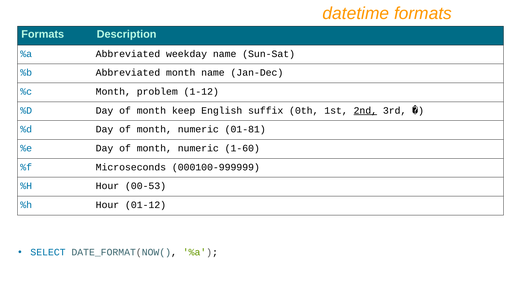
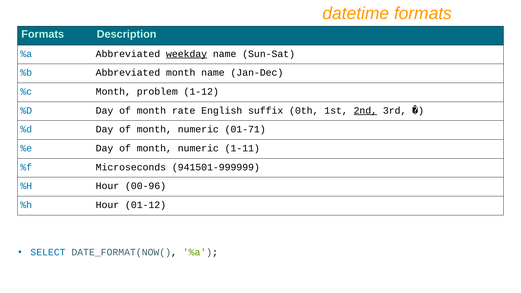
weekday underline: none -> present
keep: keep -> rate
01-81: 01-81 -> 01-71
1-60: 1-60 -> 1-11
000100-999999: 000100-999999 -> 941501-999999
00-53: 00-53 -> 00-96
